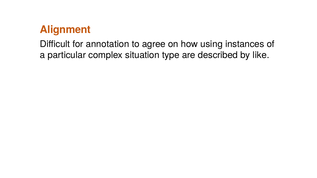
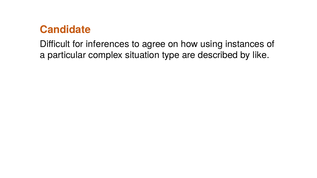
Alignment: Alignment -> Candidate
annotation: annotation -> inferences
